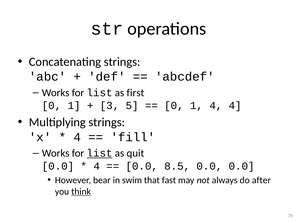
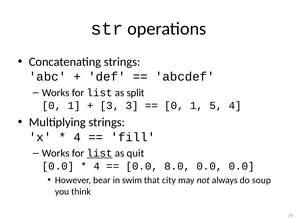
first: first -> split
3 5: 5 -> 3
1 4: 4 -> 5
8.5: 8.5 -> 8.0
fast: fast -> city
after: after -> soup
think underline: present -> none
